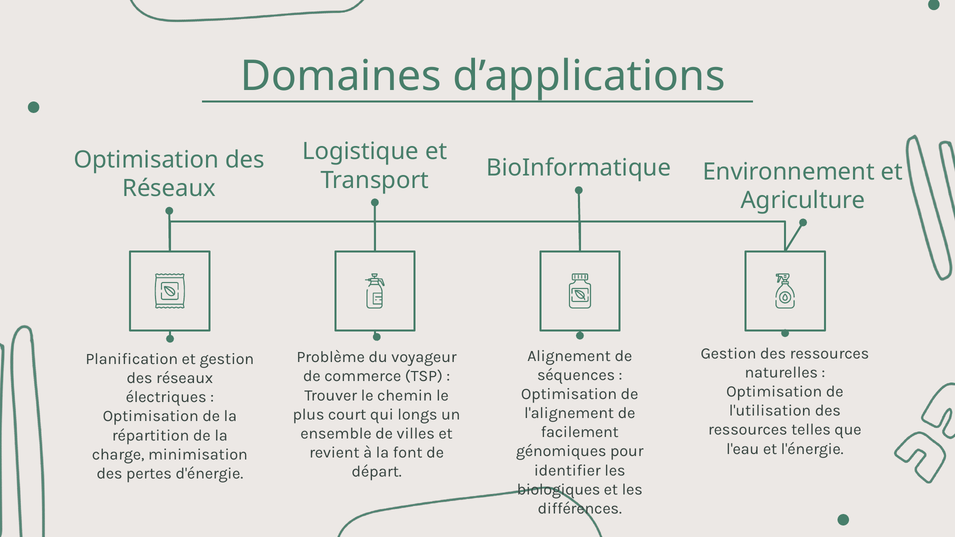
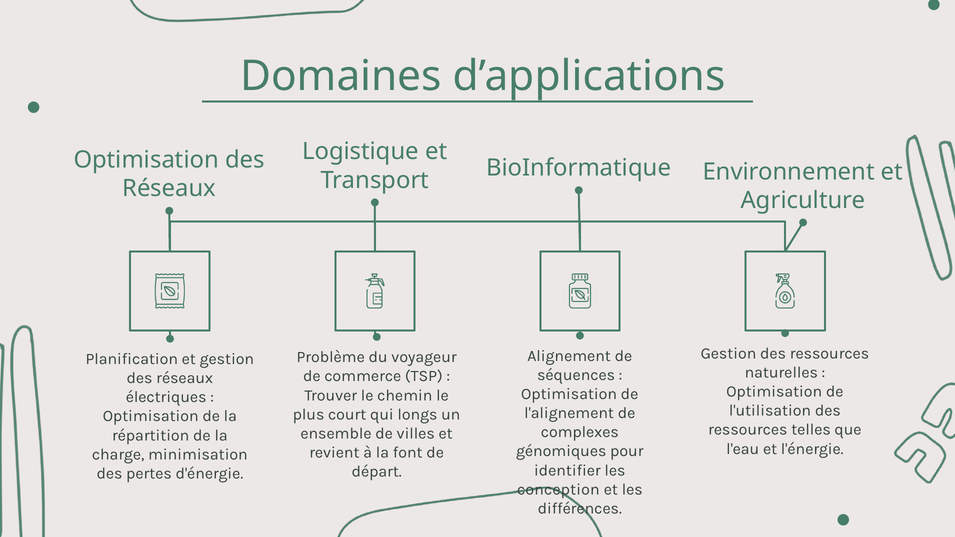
facilement: facilement -> complexes
biologiques: biologiques -> conception
